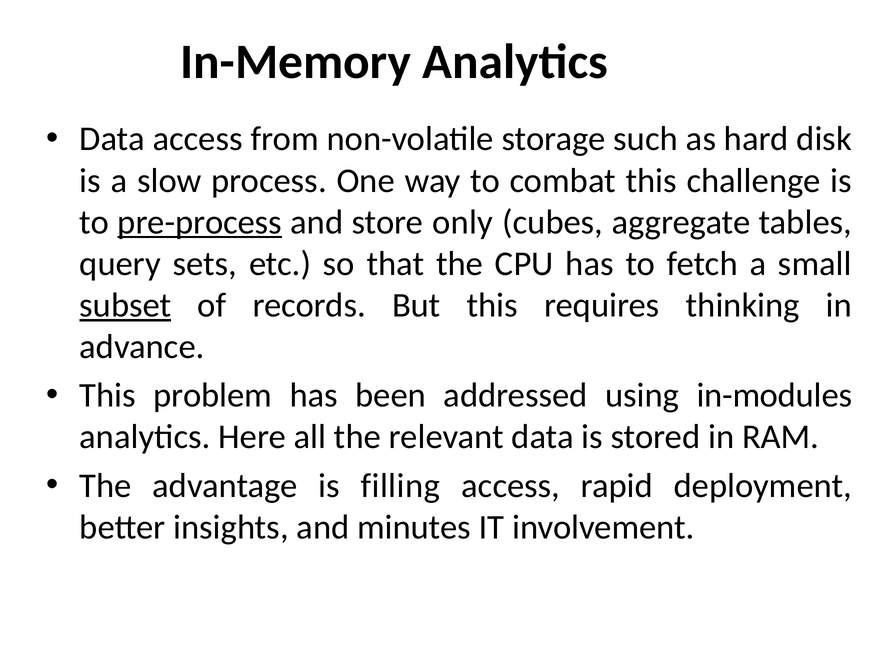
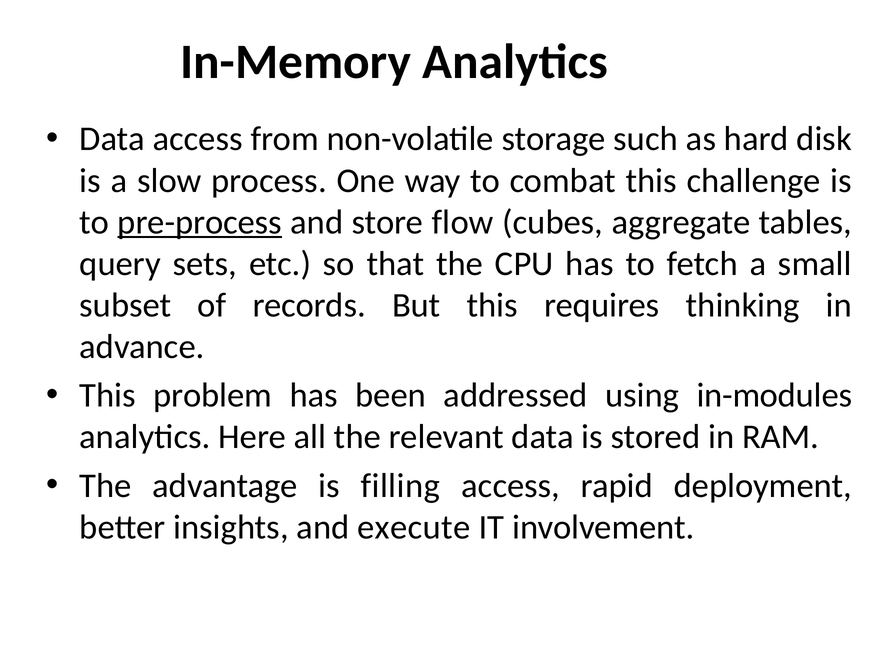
only: only -> flow
subset underline: present -> none
minutes: minutes -> execute
